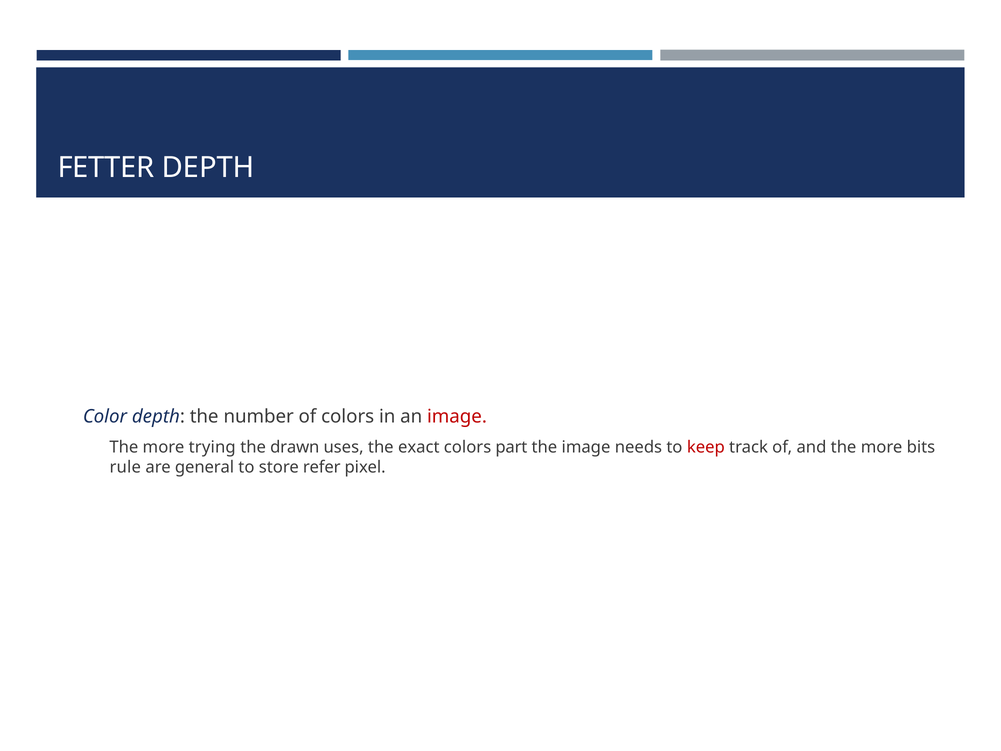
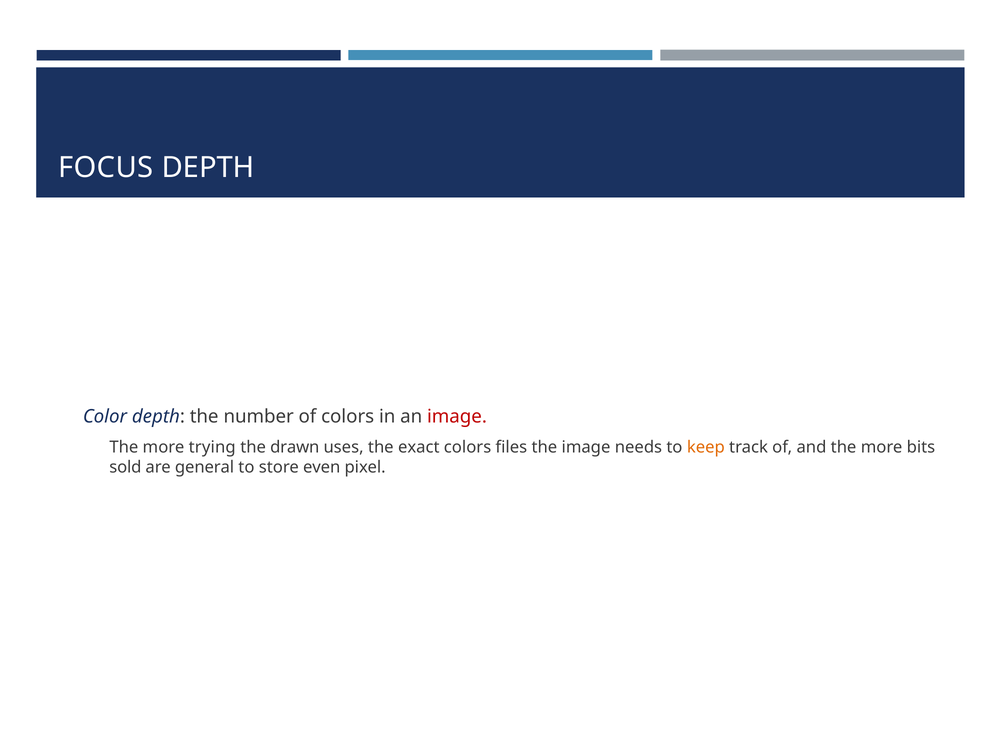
FETTER: FETTER -> FOCUS
part: part -> files
keep colour: red -> orange
rule: rule -> sold
refer: refer -> even
